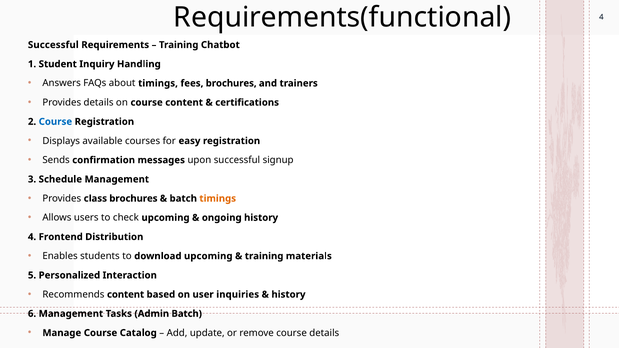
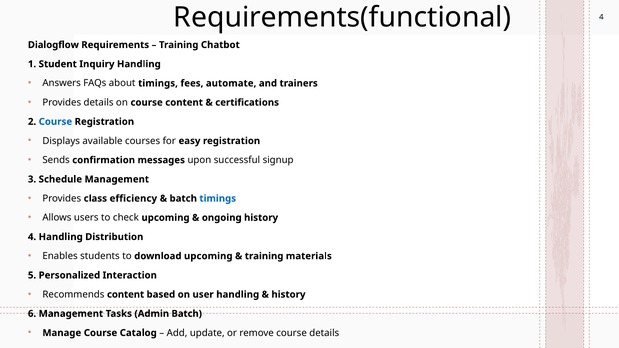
Successful at (53, 45): Successful -> Dialogflow
fees brochures: brochures -> automate
class brochures: brochures -> efficiency
timings at (218, 199) colour: orange -> blue
4 Frontend: Frontend -> Handling
user inquiries: inquiries -> handling
